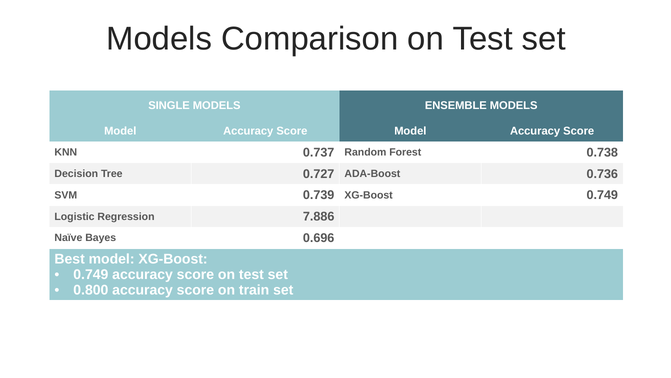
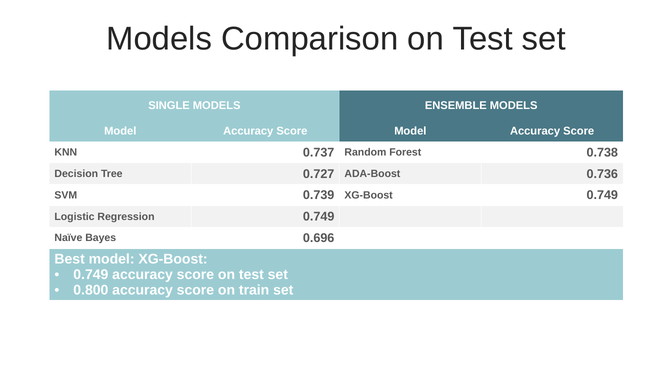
Regression 7.886: 7.886 -> 0.749
